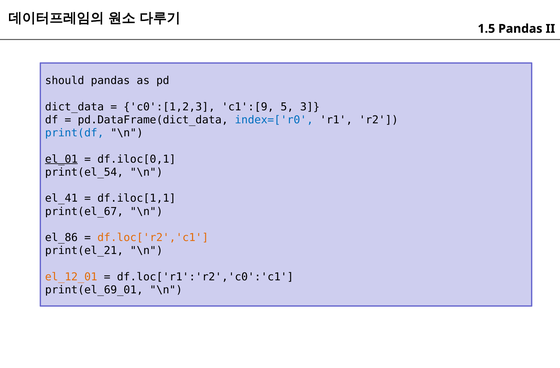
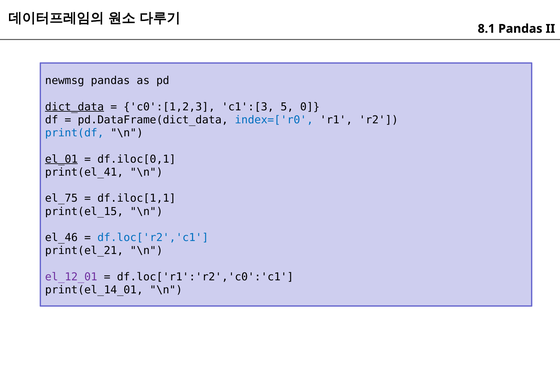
1.5: 1.5 -> 8.1
should: should -> newmsg
dict_data underline: none -> present
c1':[9: c1':[9 -> c1':[3
3: 3 -> 0
print(el_54: print(el_54 -> print(el_41
el_41: el_41 -> el_75
print(el_67: print(el_67 -> print(el_15
el_86: el_86 -> el_46
df.loc['r2','c1 colour: orange -> blue
el_12_01 colour: orange -> purple
print(el_69_01: print(el_69_01 -> print(el_14_01
